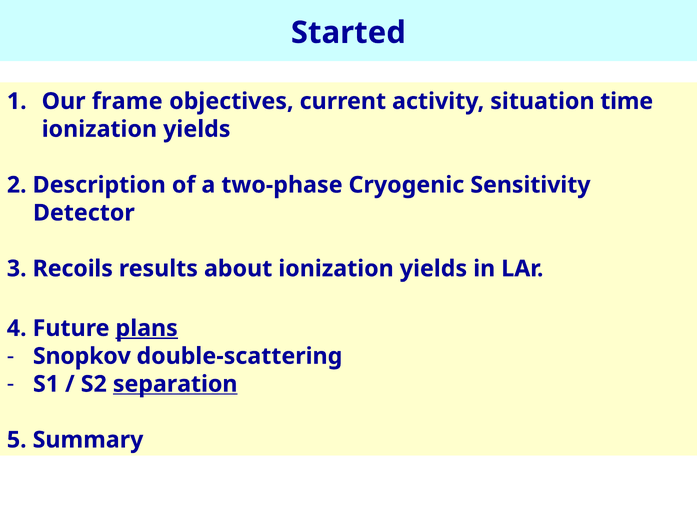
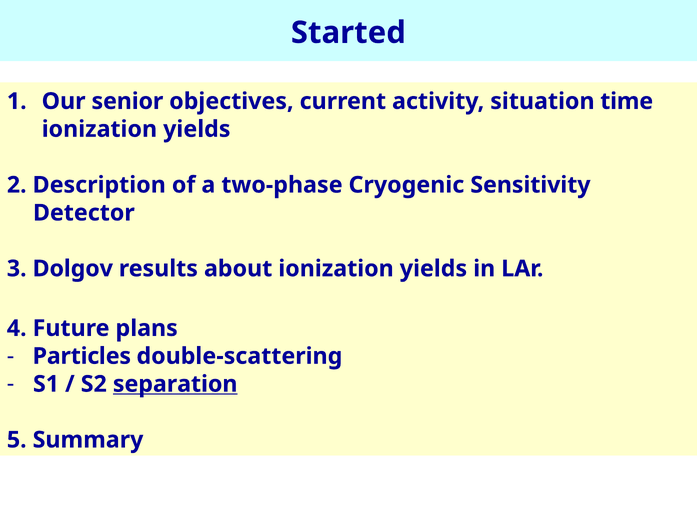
frame: frame -> senior
Recoils: Recoils -> Dolgov
plans underline: present -> none
Snopkov: Snopkov -> Particles
